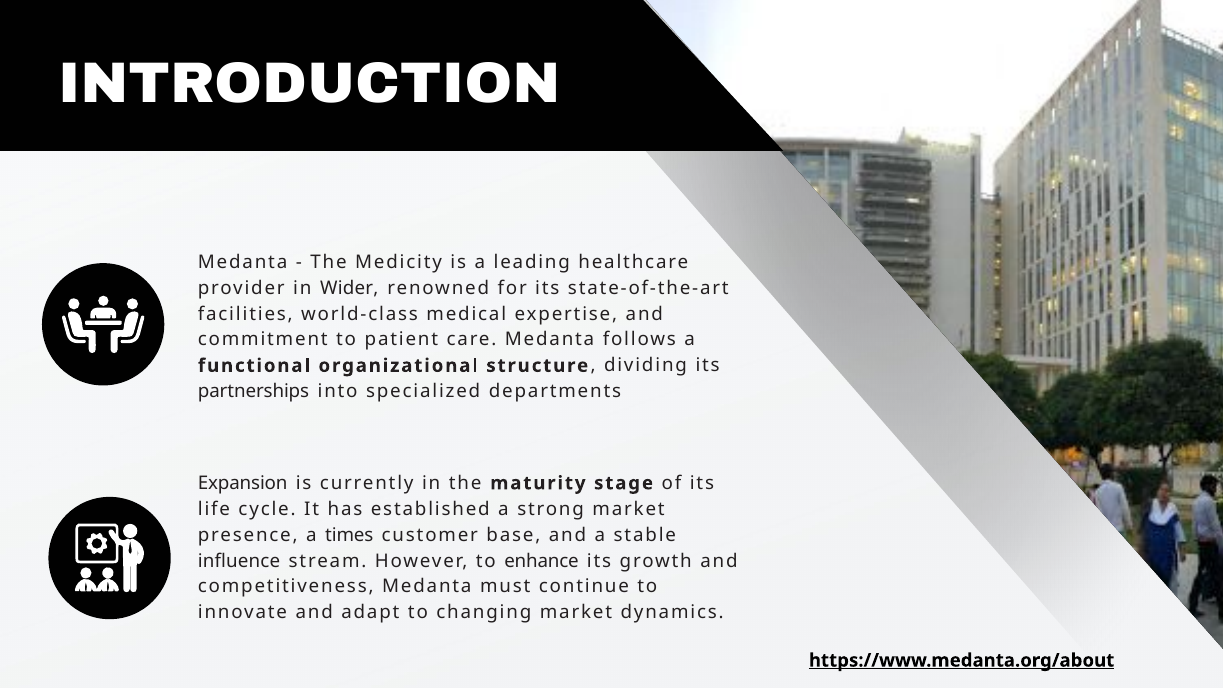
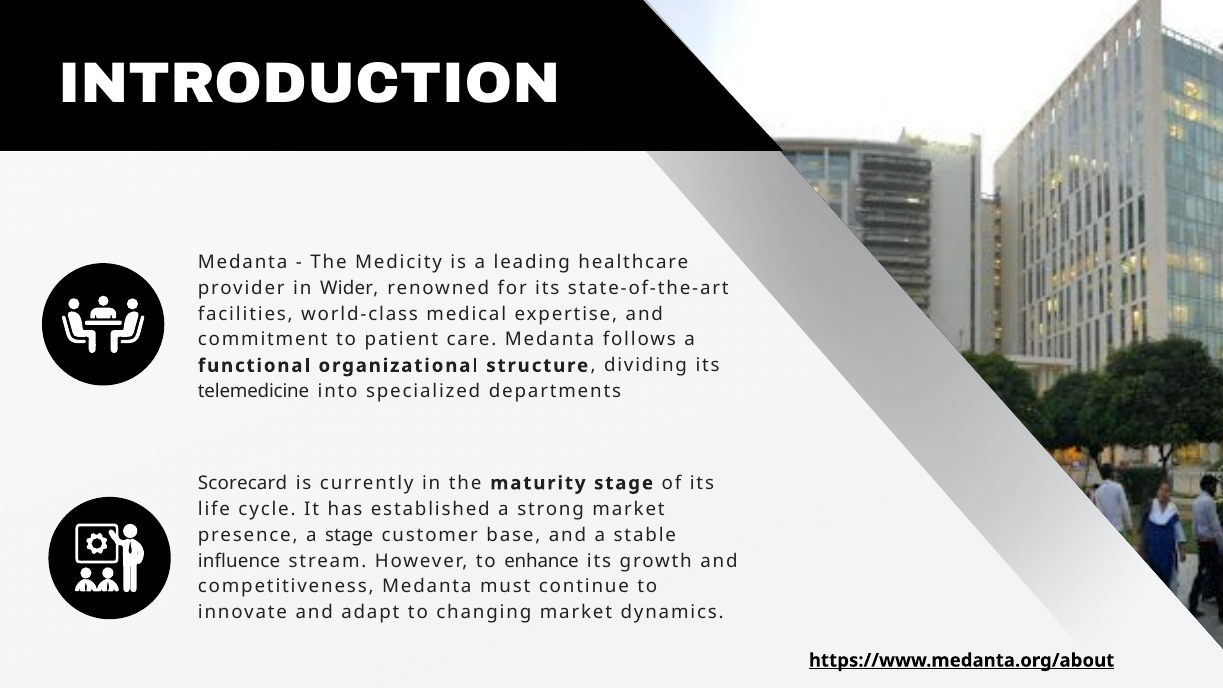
partnerships: partnerships -> telemedicine
Expansion: Expansion -> Scorecard
a times: times -> stage
